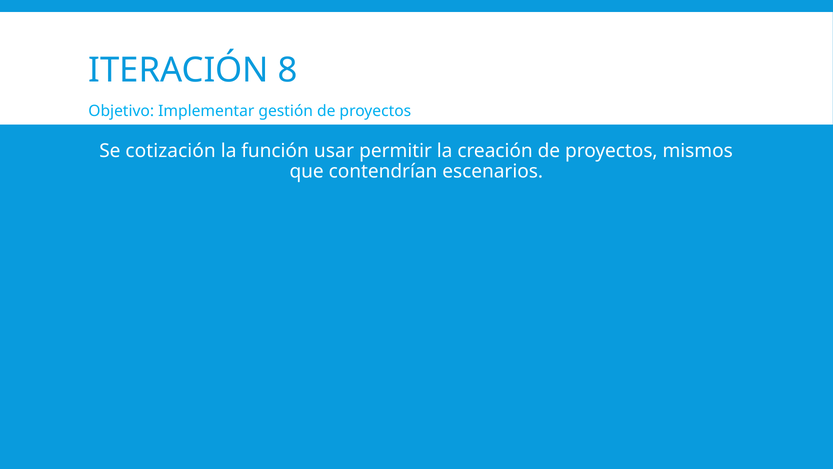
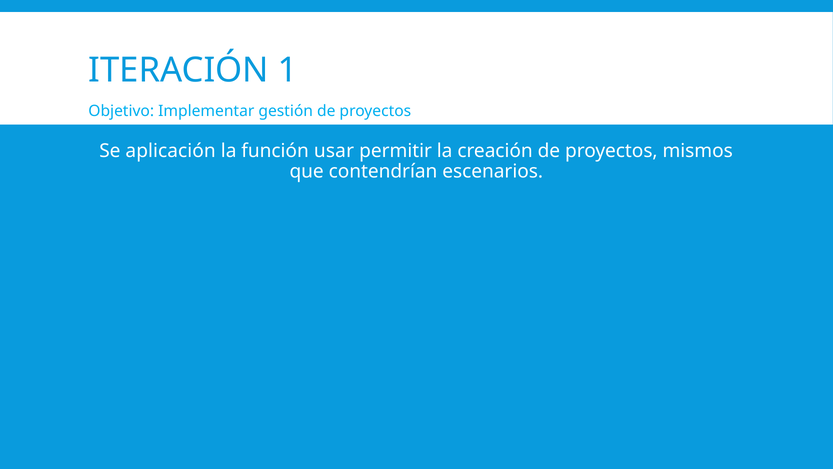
8: 8 -> 1
cotización: cotización -> aplicación
